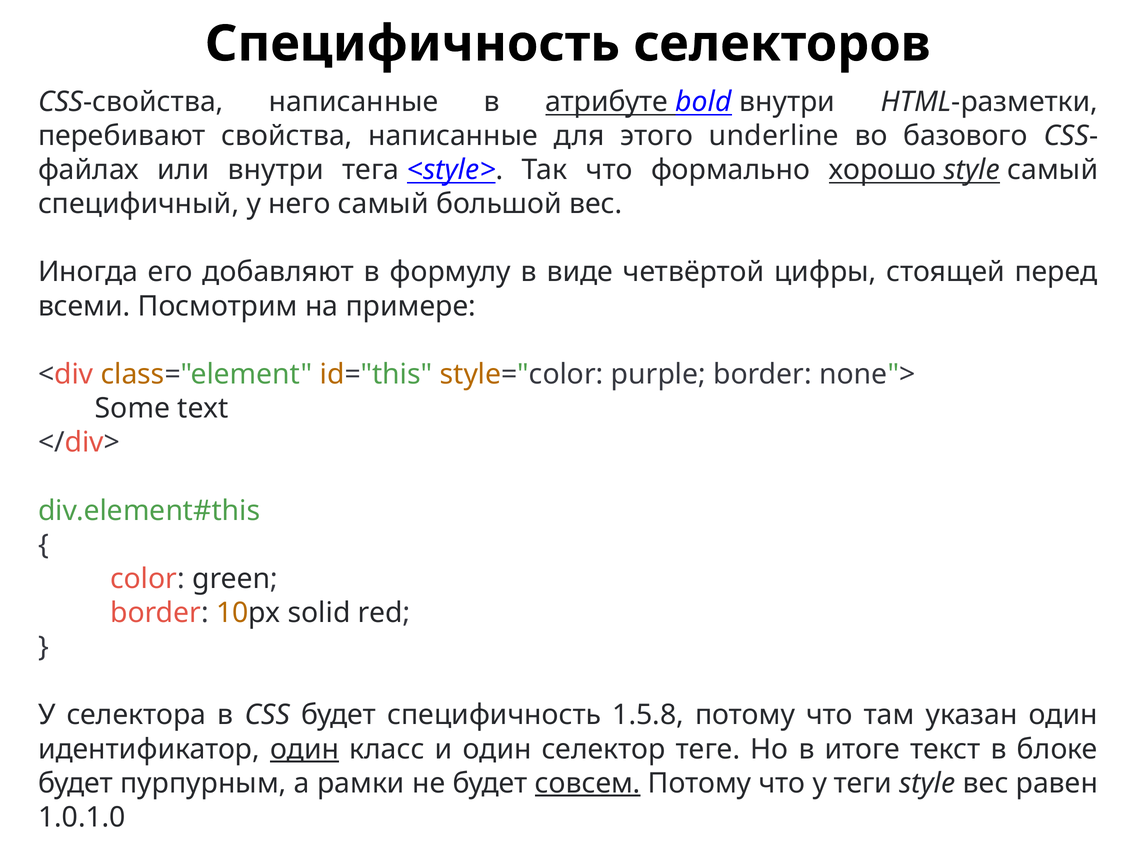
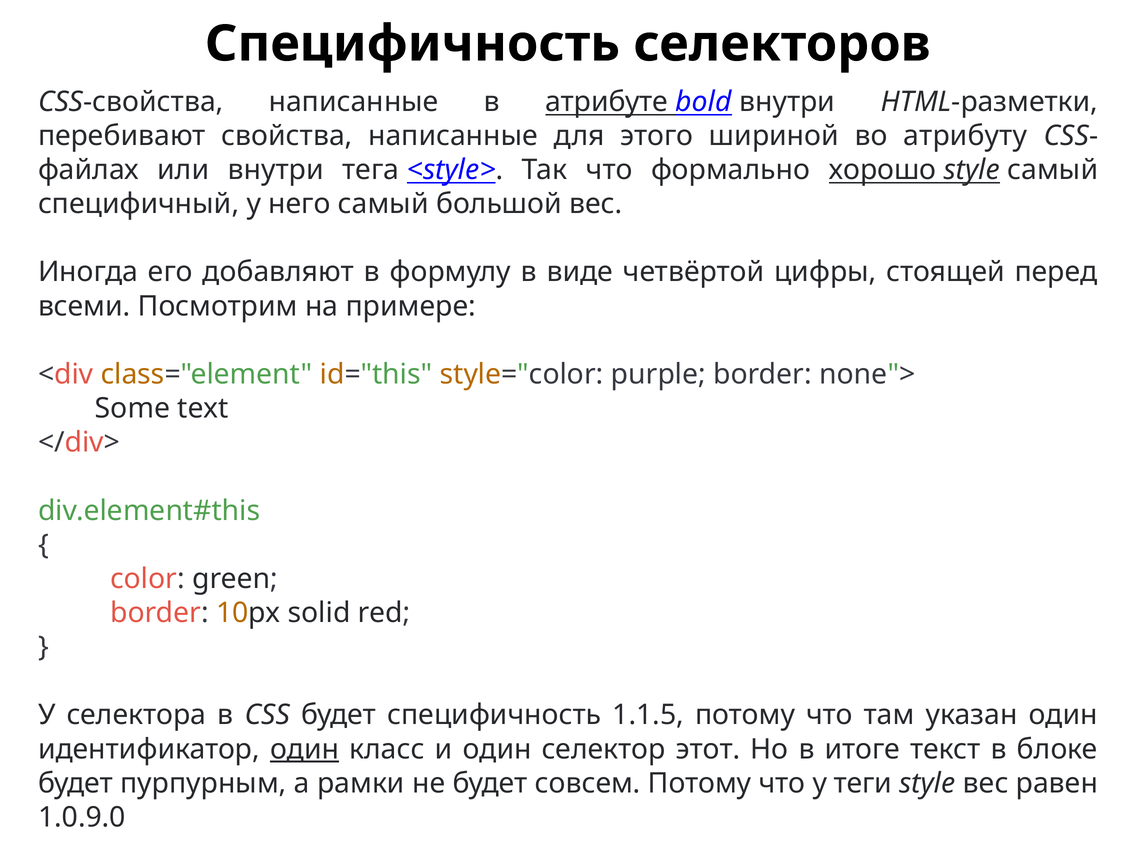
underline: underline -> шириной
базового: базового -> атрибуту
1.5.8: 1.5.8 -> 1.1.5
теге: теге -> этот
совсем underline: present -> none
1.0.1.0: 1.0.1.0 -> 1.0.9.0
